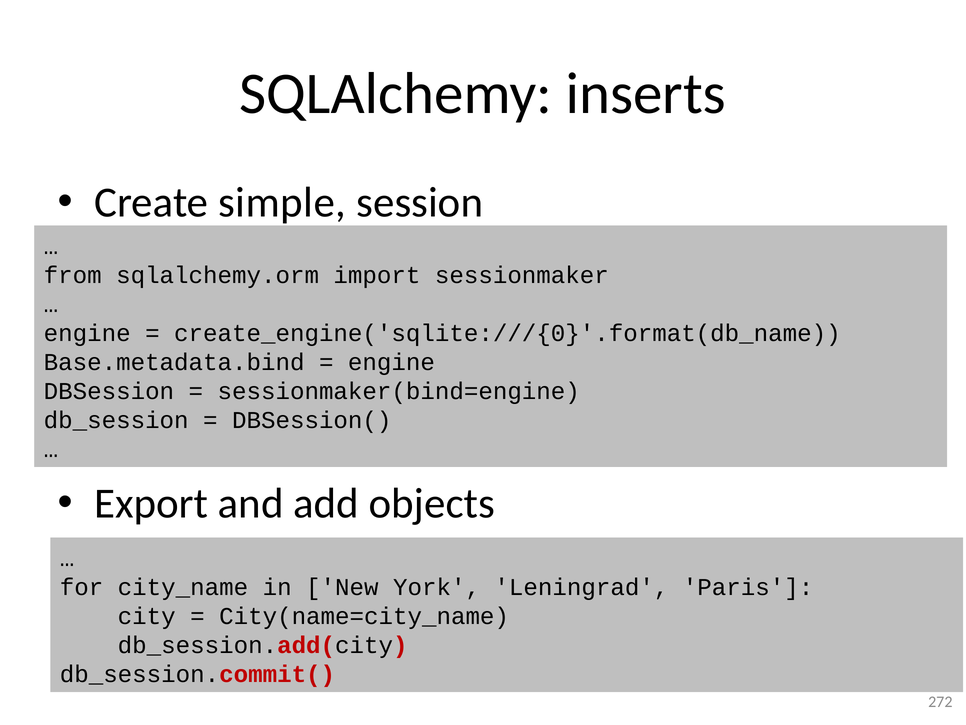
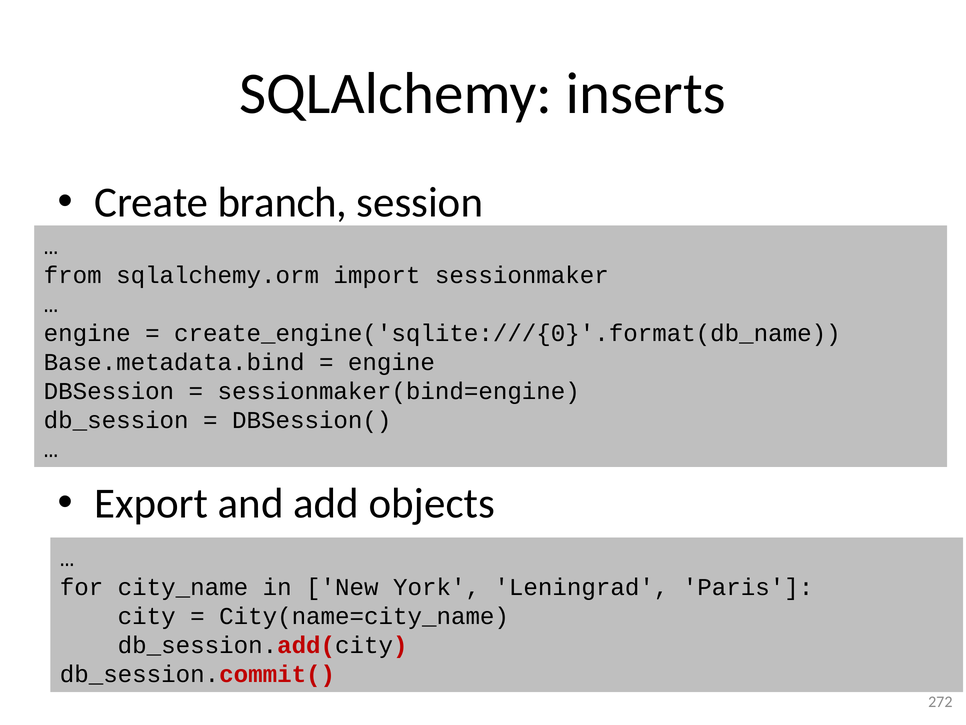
simple: simple -> branch
